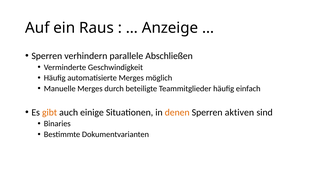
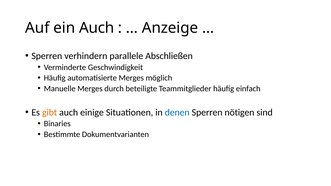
ein Raus: Raus -> Auch
denen colour: orange -> blue
aktiven: aktiven -> nötigen
